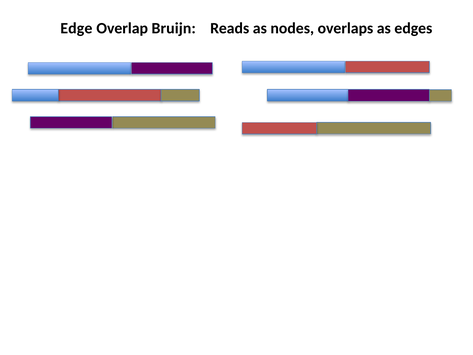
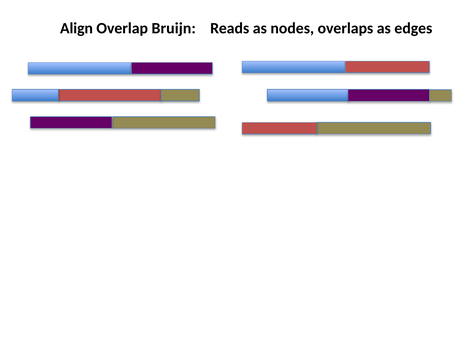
Edge: Edge -> Align
